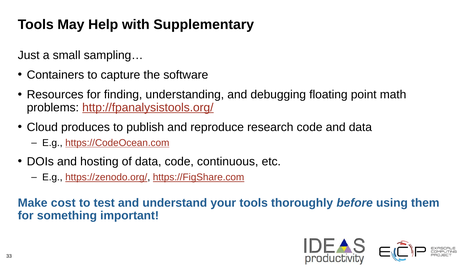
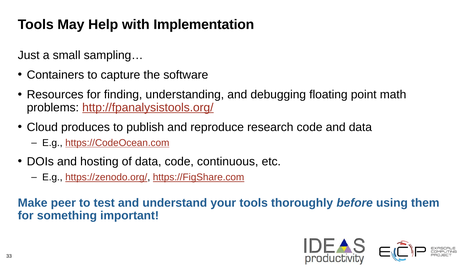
Supplementary: Supplementary -> Implementation
cost: cost -> peer
